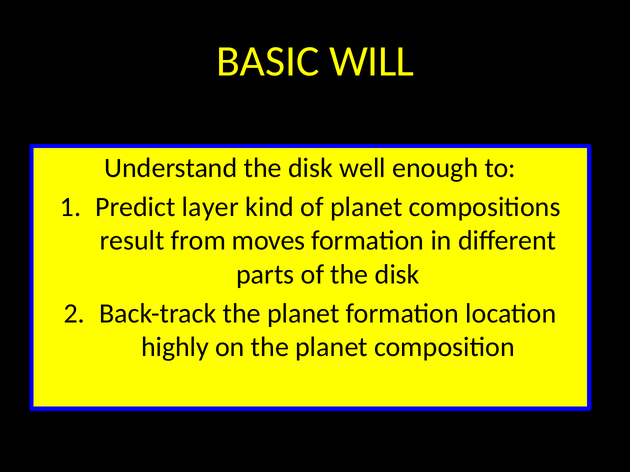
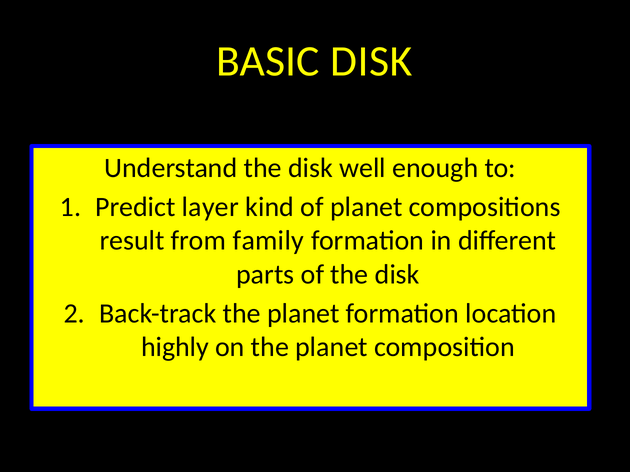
BASIC WILL: WILL -> DISK
moves: moves -> family
